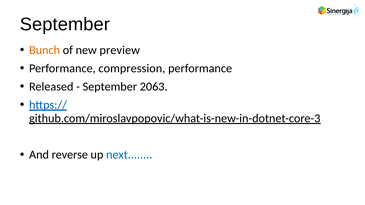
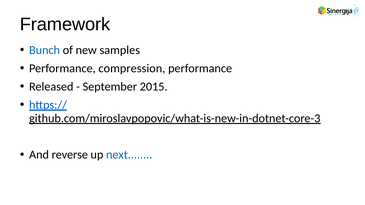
September at (65, 24): September -> Framework
Bunch colour: orange -> blue
preview: preview -> samples
2063: 2063 -> 2015
